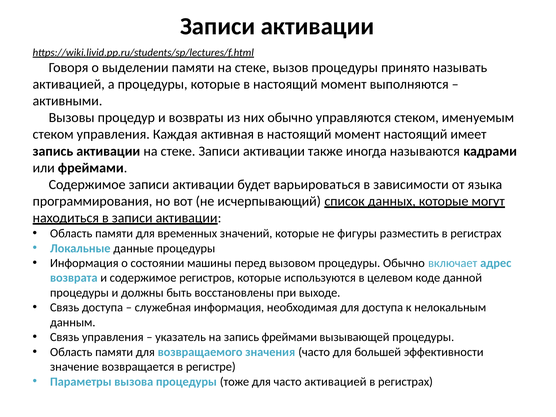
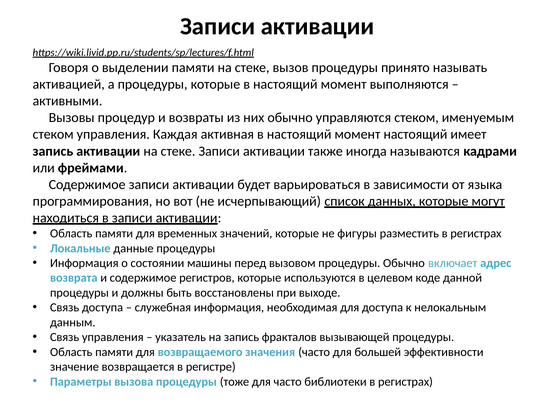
запись фреймами: фреймами -> фракталов
часто активацией: активацией -> библиотеки
